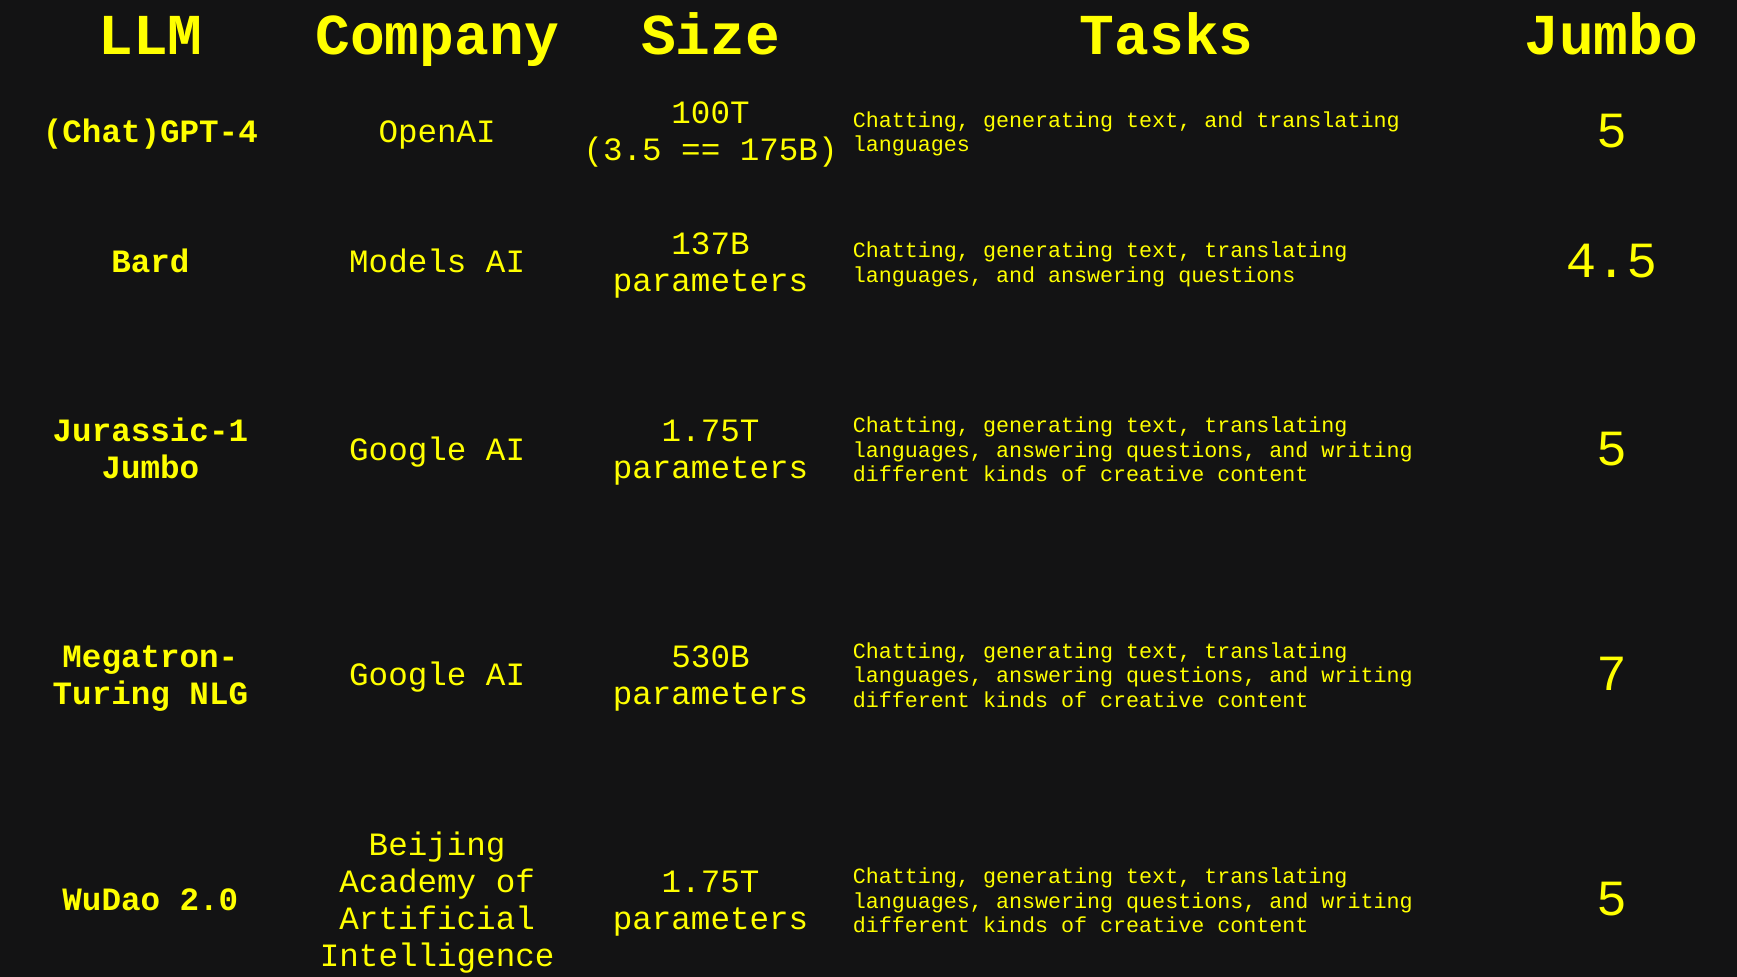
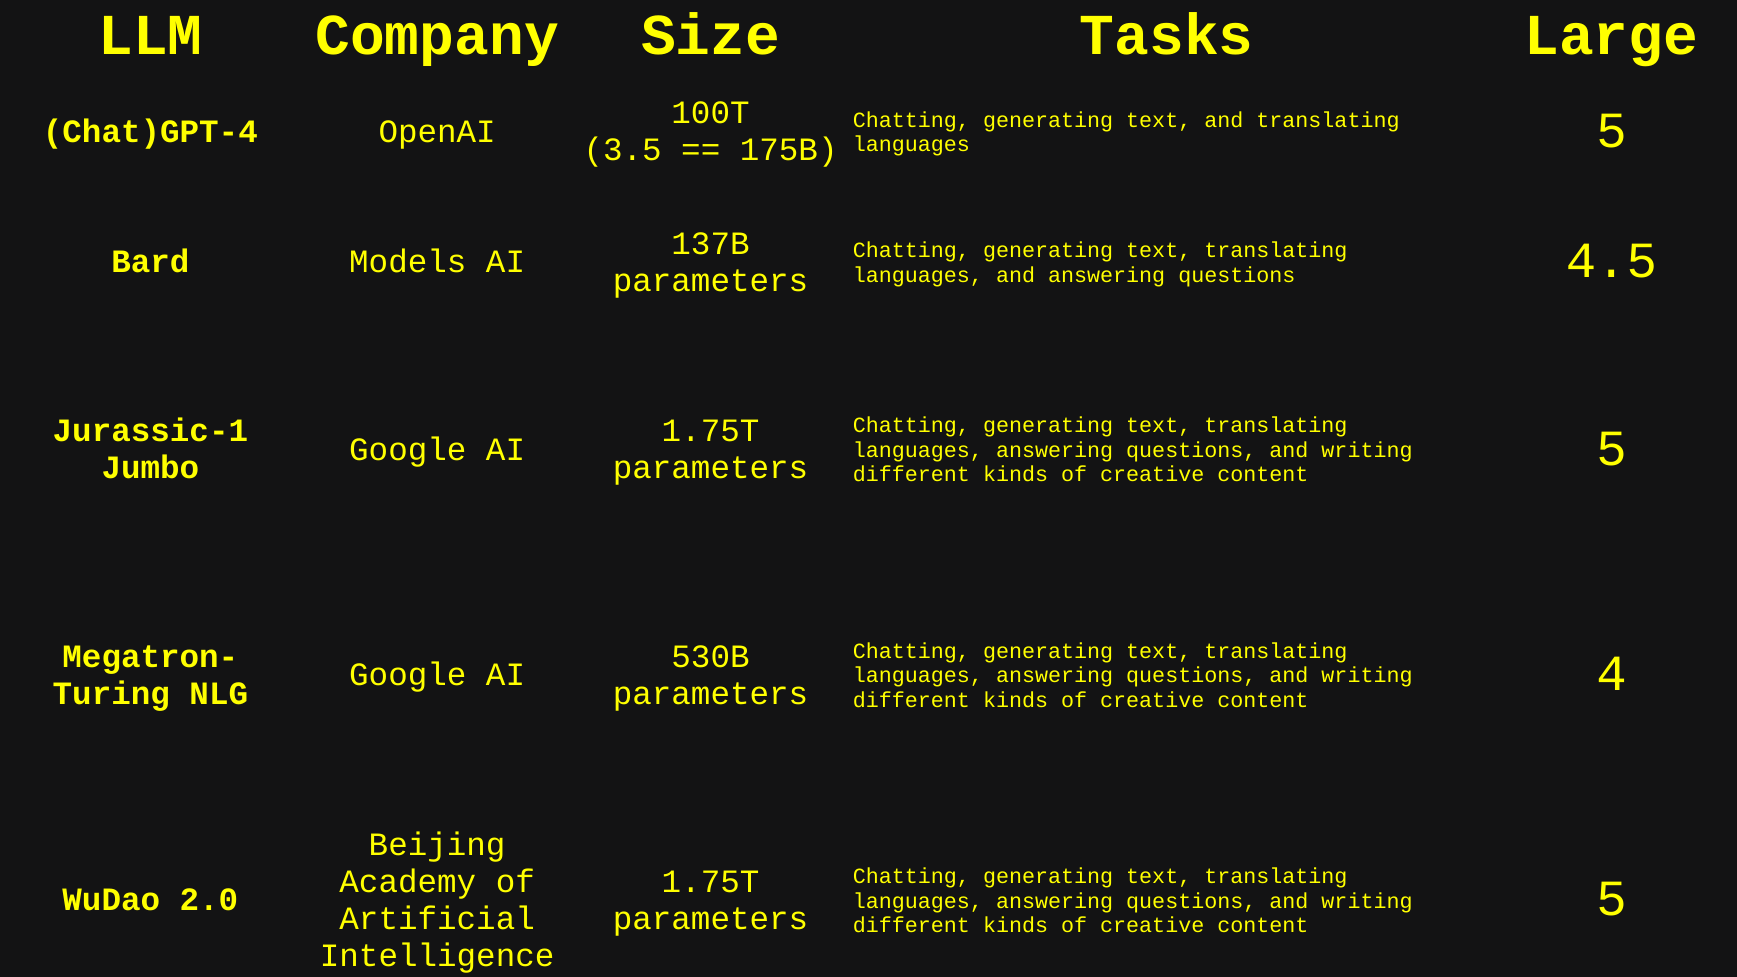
Tasks Jumbo: Jumbo -> Large
7: 7 -> 4
